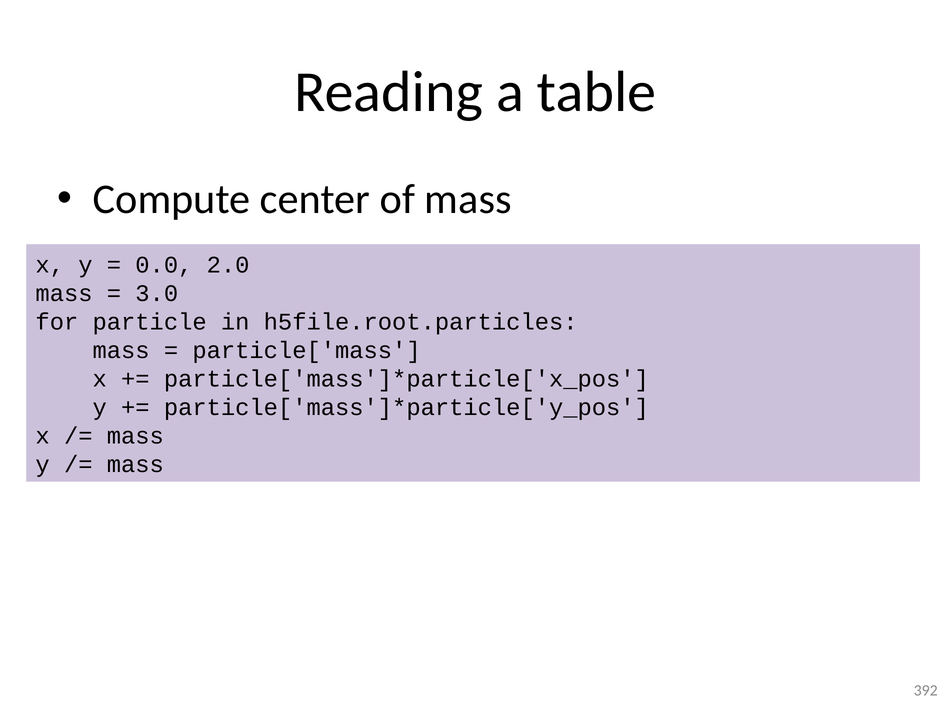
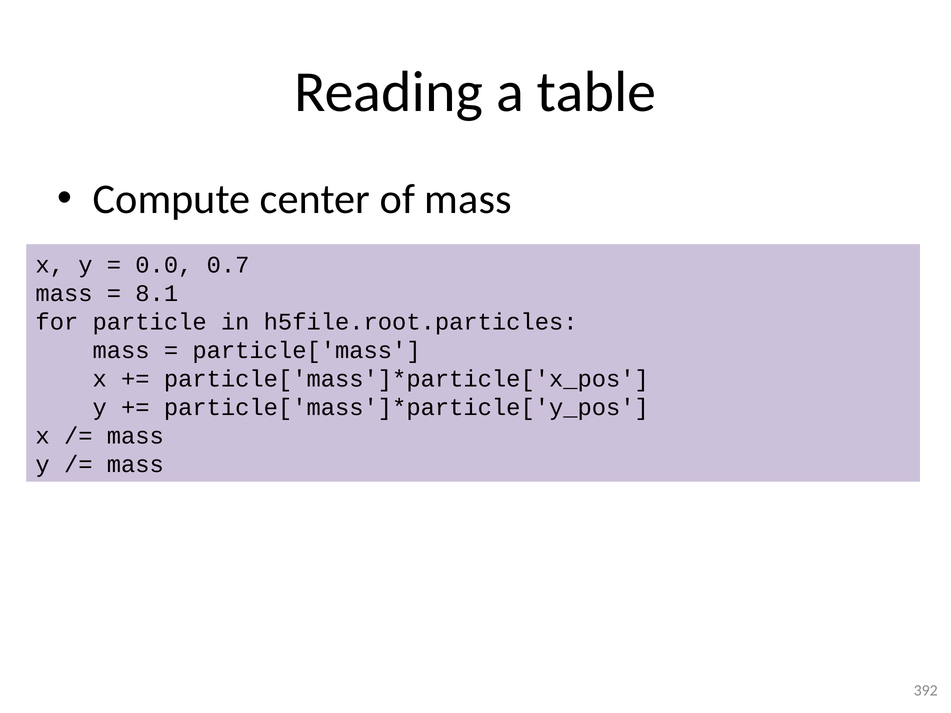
2.0: 2.0 -> 0.7
3.0: 3.0 -> 8.1
